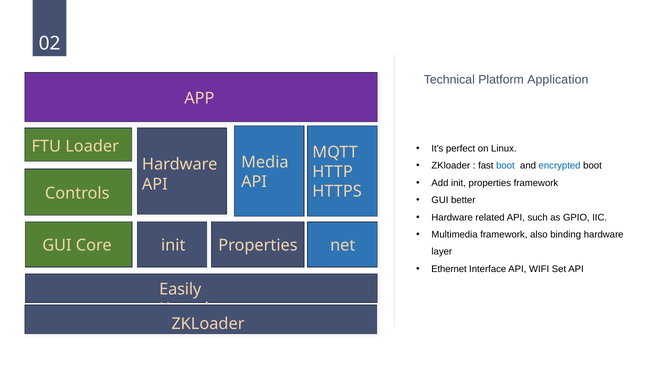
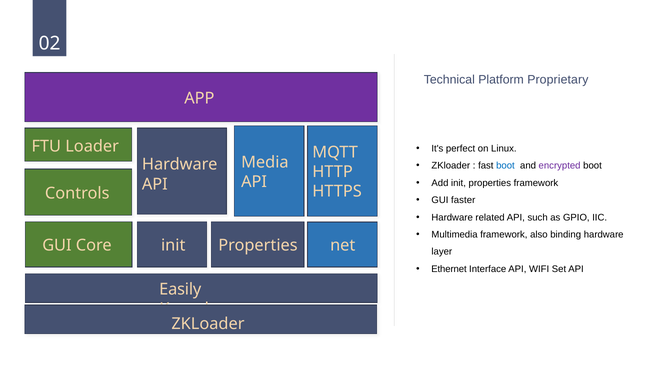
Application: Application -> Proprietary
encrypted colour: blue -> purple
better: better -> faster
